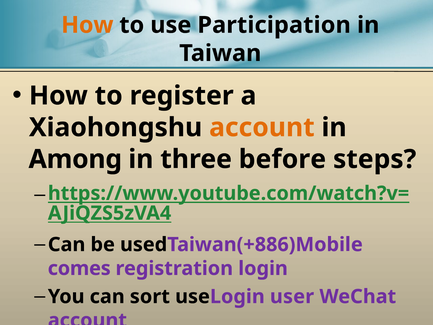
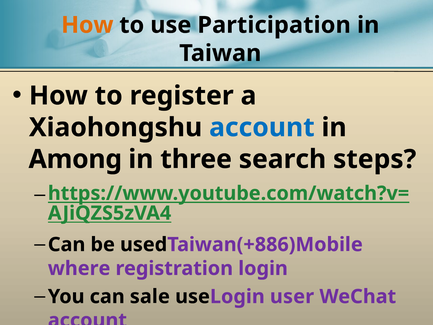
account at (262, 127) colour: orange -> blue
before: before -> search
comes: comes -> where
sort: sort -> sale
